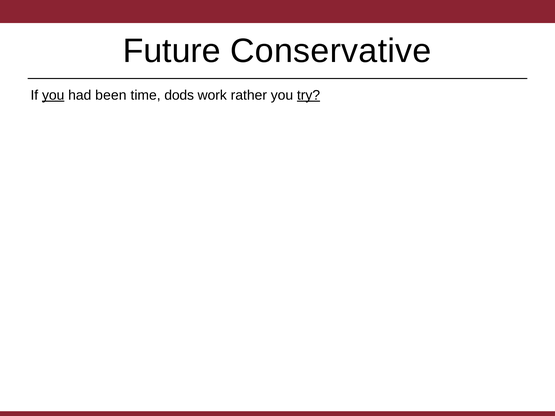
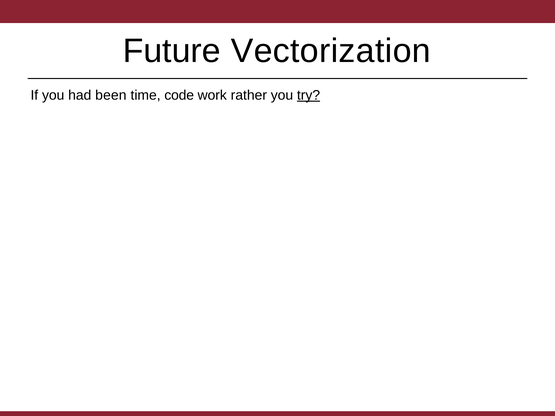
Conservative: Conservative -> Vectorization
you at (53, 95) underline: present -> none
dods: dods -> code
